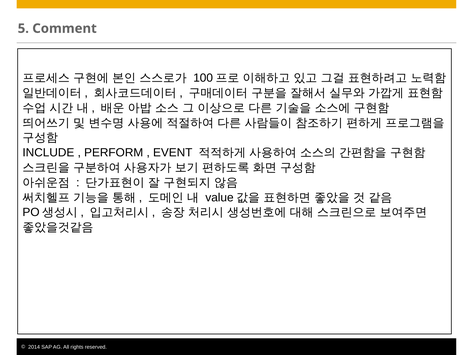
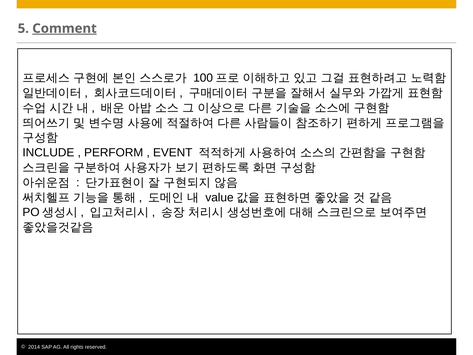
Comment underline: none -> present
